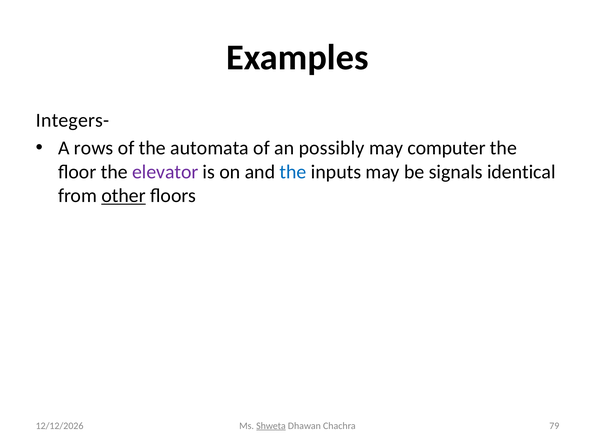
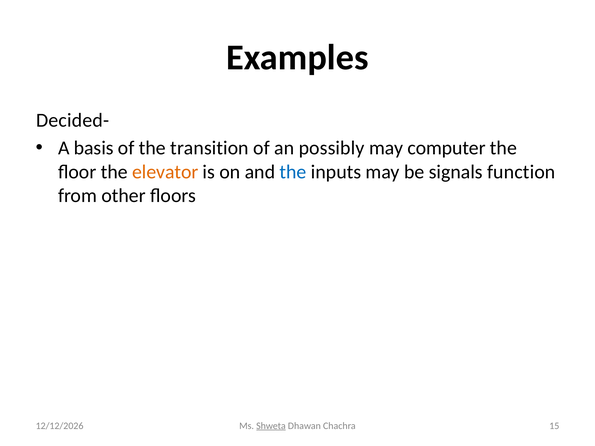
Integers-: Integers- -> Decided-
rows: rows -> basis
automata: automata -> transition
elevator colour: purple -> orange
identical: identical -> function
other underline: present -> none
79: 79 -> 15
